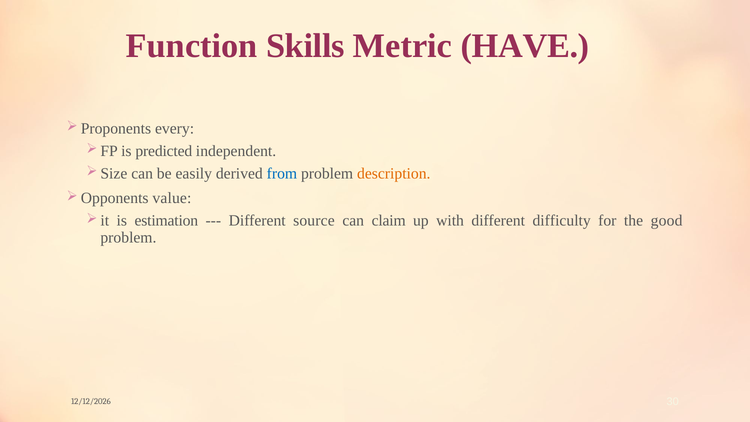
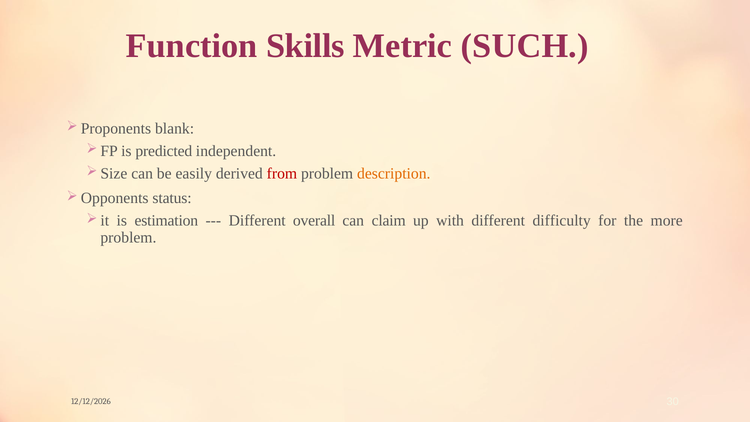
HAVE: HAVE -> SUCH
every: every -> blank
from colour: blue -> red
value: value -> status
source: source -> overall
good: good -> more
